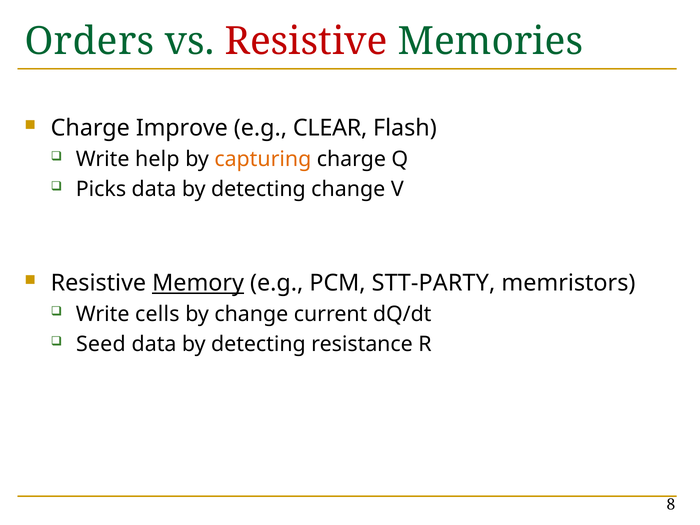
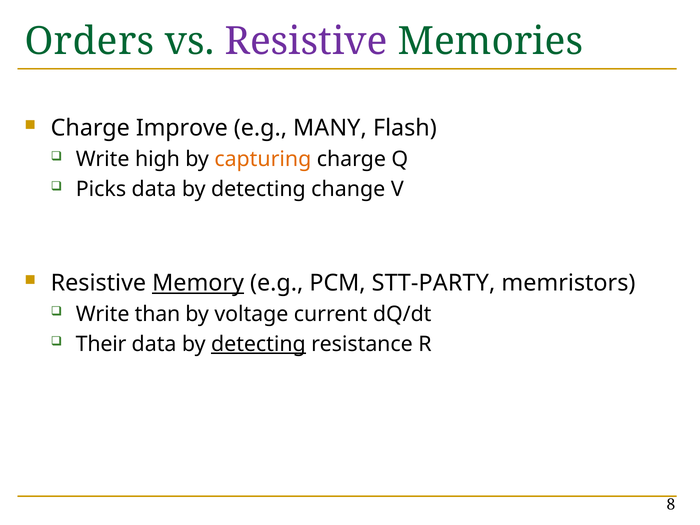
Resistive at (306, 41) colour: red -> purple
CLEAR: CLEAR -> MANY
help: help -> high
cells: cells -> than
by change: change -> voltage
Seed: Seed -> Their
detecting at (258, 344) underline: none -> present
